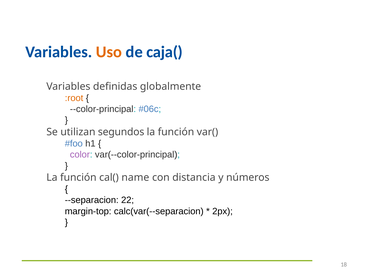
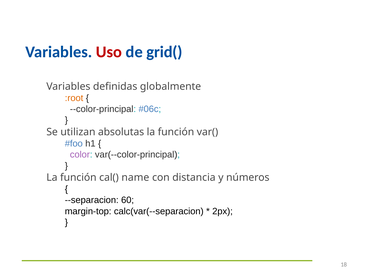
Uso colour: orange -> red
caja(: caja( -> grid(
segundos: segundos -> absolutas
22: 22 -> 60
